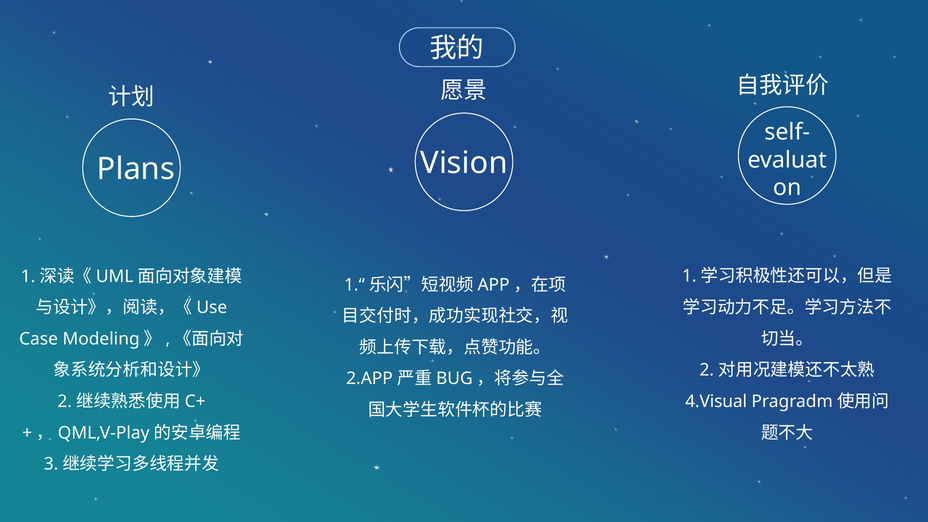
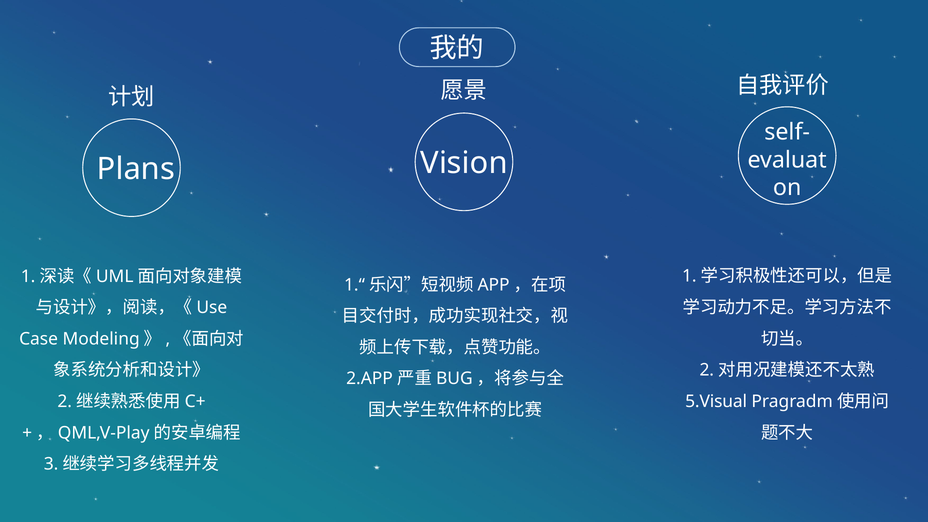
4.Visual: 4.Visual -> 5.Visual
